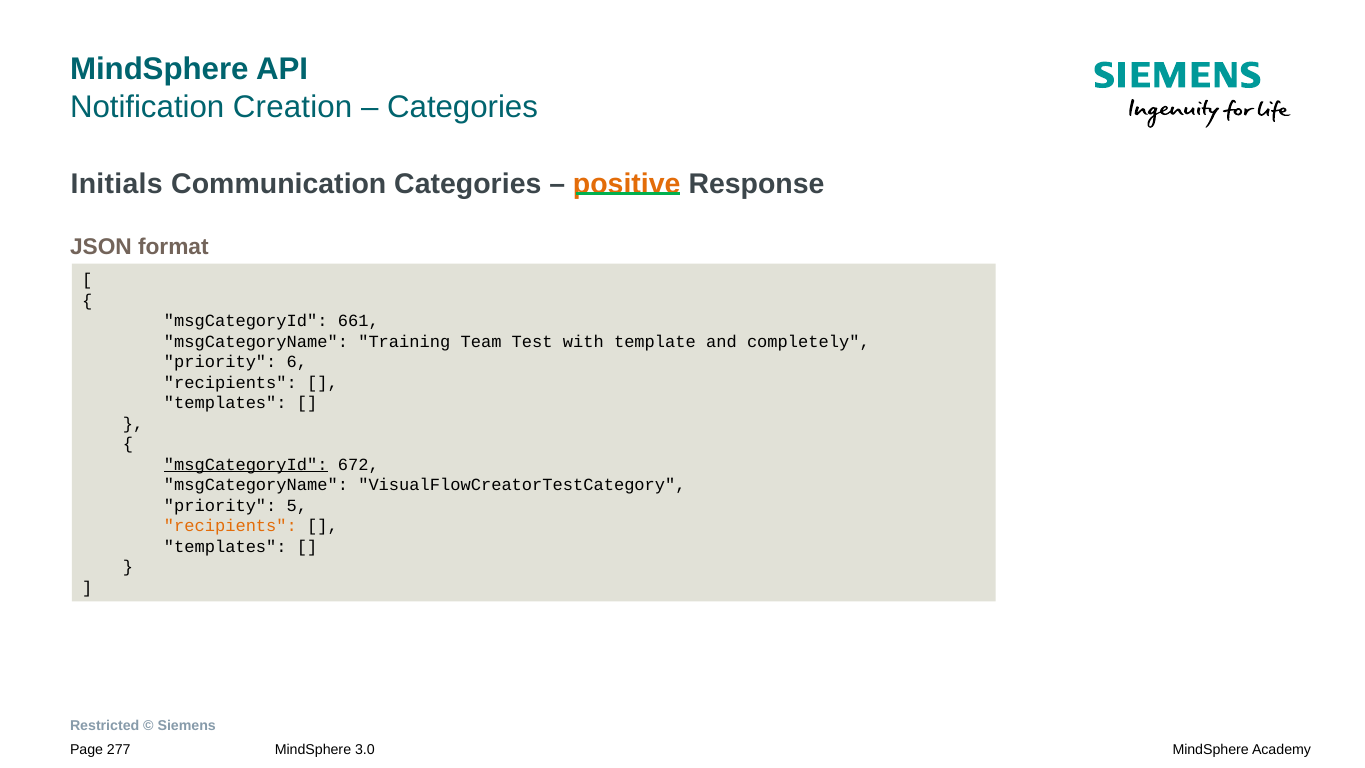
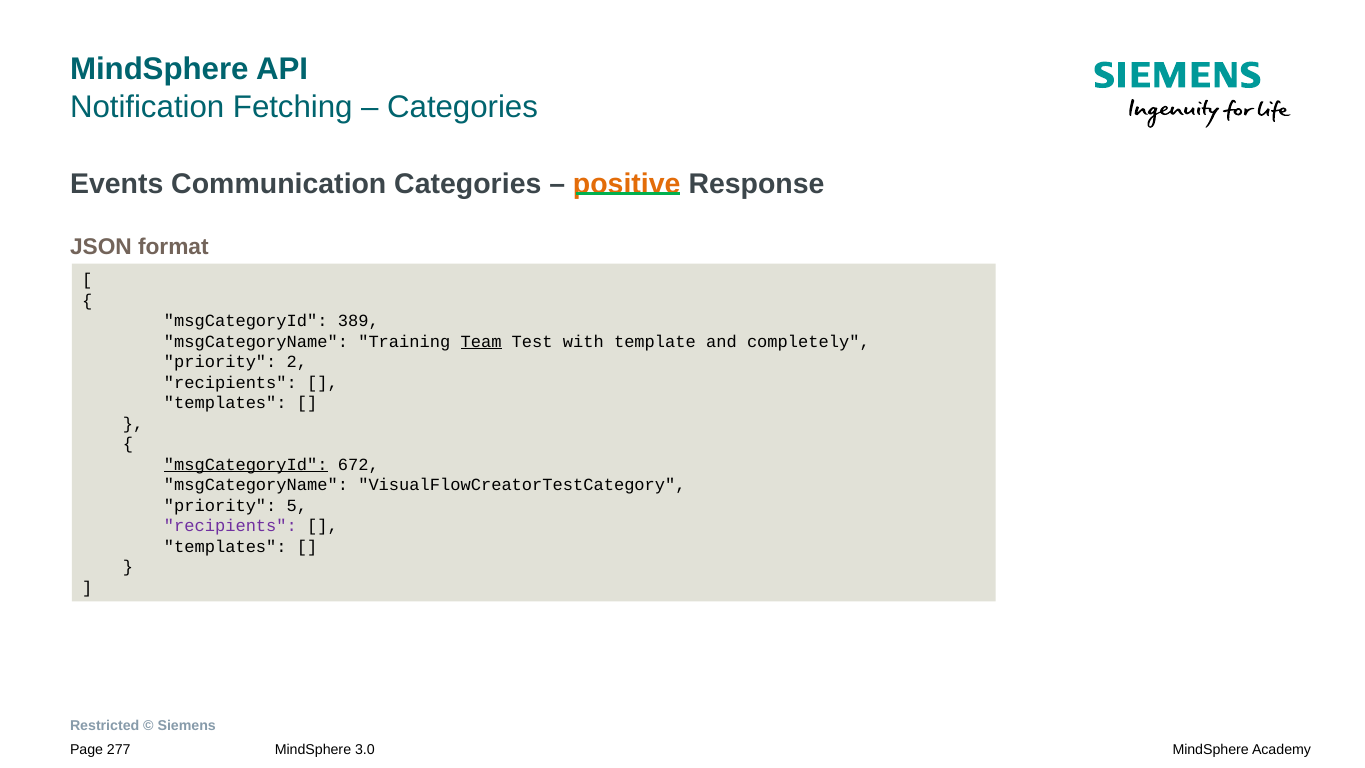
Creation: Creation -> Fetching
Initials: Initials -> Events
661: 661 -> 389
Team underline: none -> present
6: 6 -> 2
recipients at (230, 526) colour: orange -> purple
